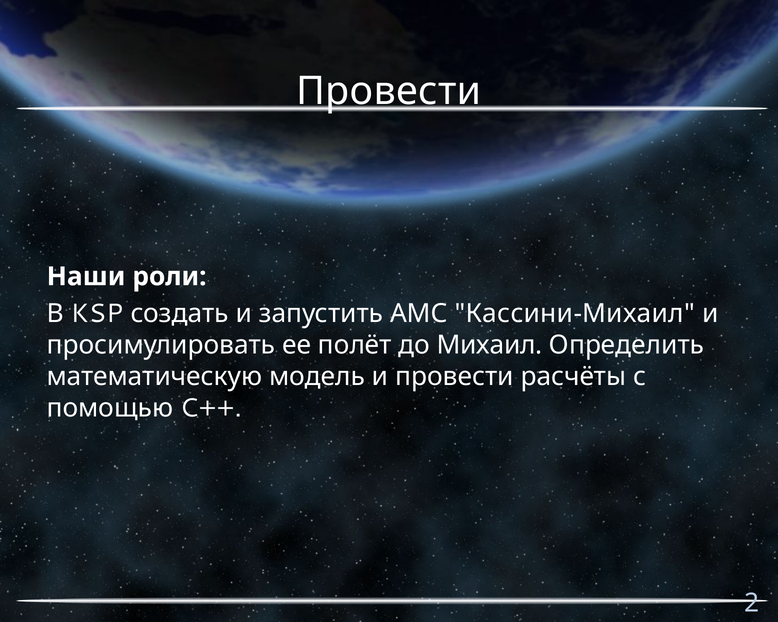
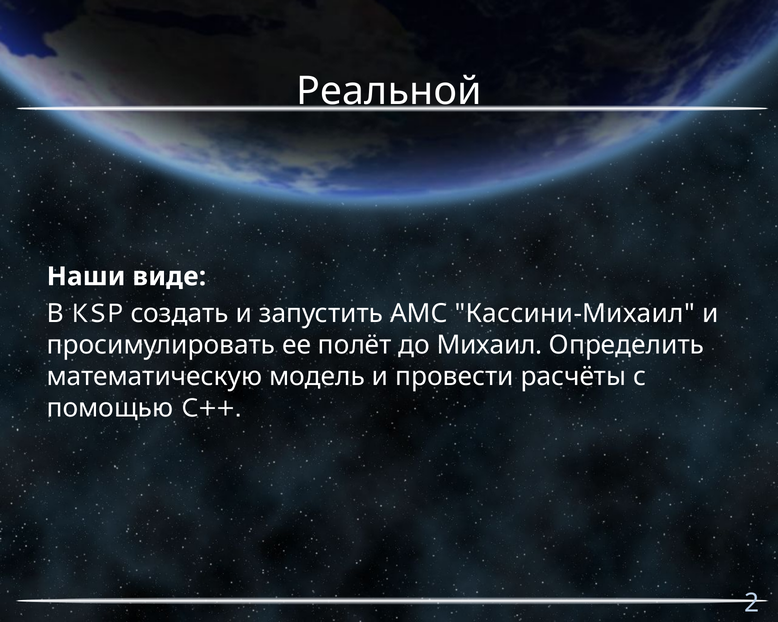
Провести at (389, 91): Провести -> Реальной
роли: роли -> виде
